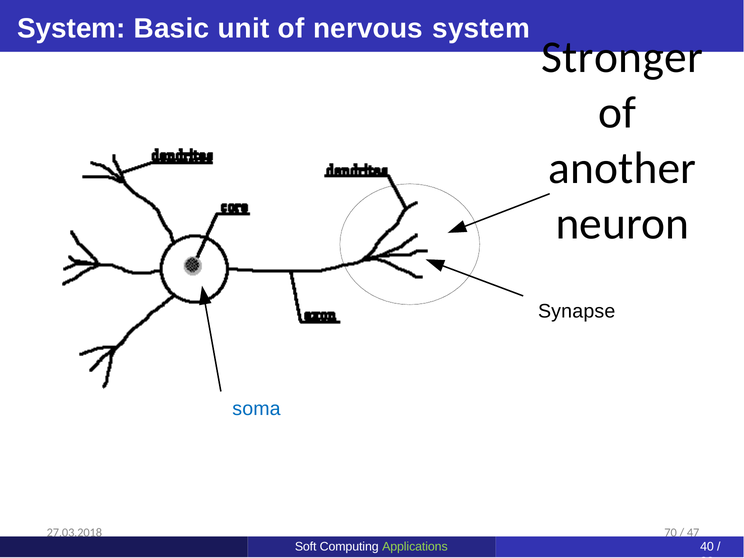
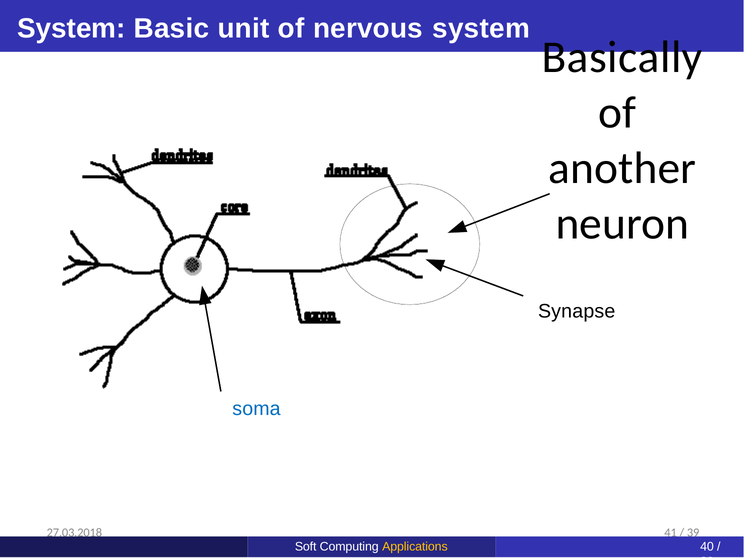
Stronger: Stronger -> Basically
70: 70 -> 41
47: 47 -> 39
Applications colour: light green -> yellow
